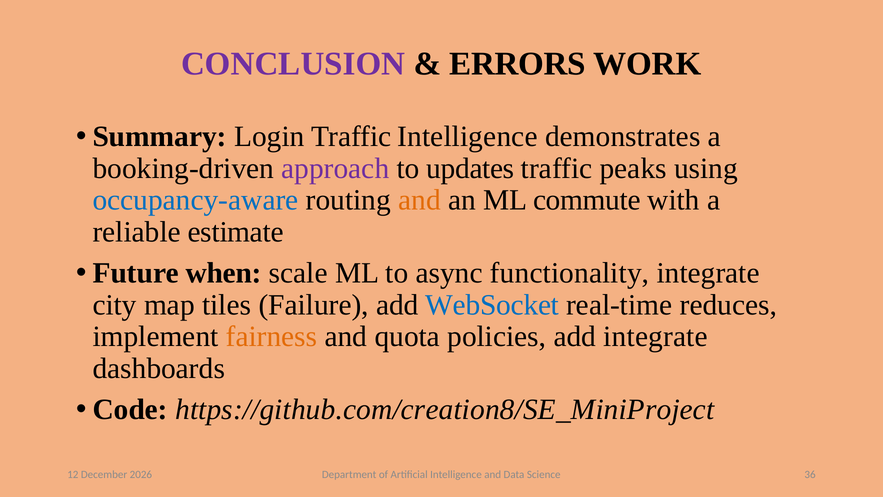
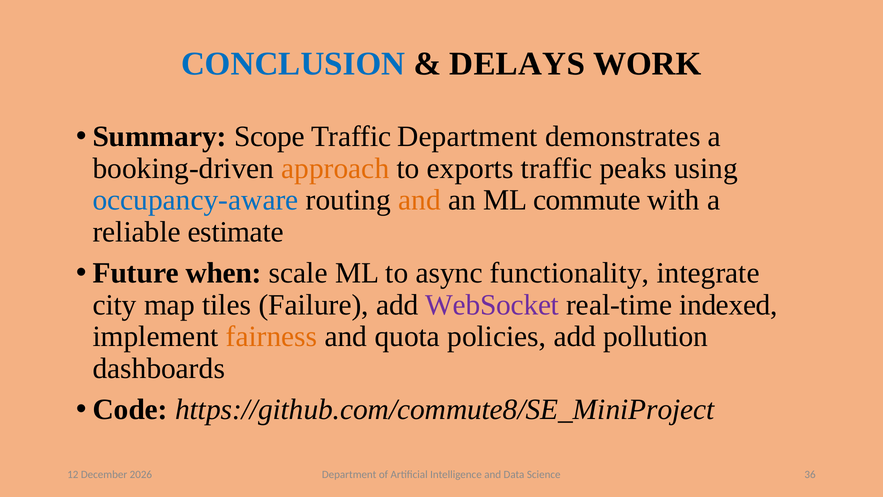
CONCLUSION colour: purple -> blue
ERRORS: ERRORS -> DELAYS
Login: Login -> Scope
Traffic Intelligence: Intelligence -> Department
approach colour: purple -> orange
updates: updates -> exports
WebSocket colour: blue -> purple
reduces: reduces -> indexed
add integrate: integrate -> pollution
https://github.com/creation8/SE_MiniProject: https://github.com/creation8/SE_MiniProject -> https://github.com/commute8/SE_MiniProject
